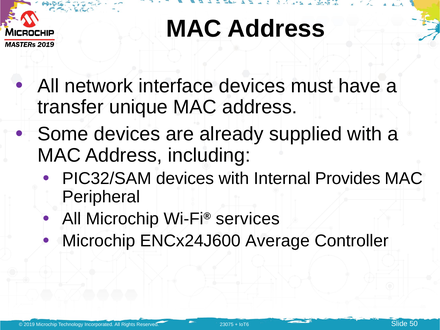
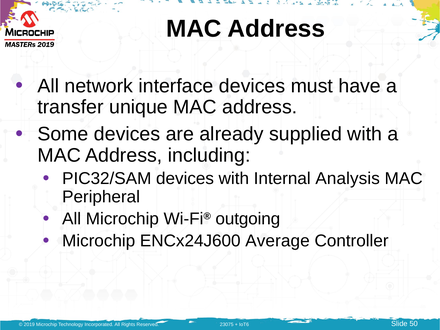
Provides: Provides -> Analysis
services: services -> outgoing
